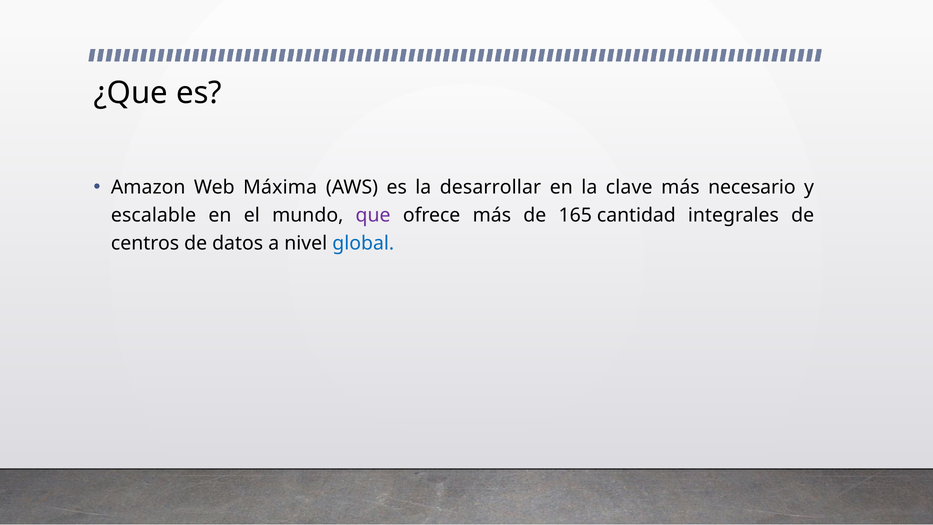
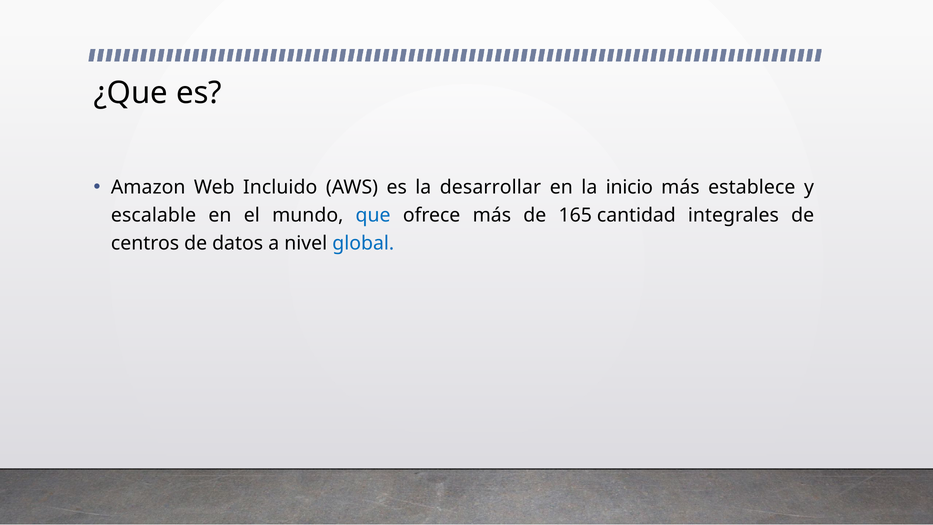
Máxima: Máxima -> Incluido
clave: clave -> inicio
necesario: necesario -> establece
que colour: purple -> blue
